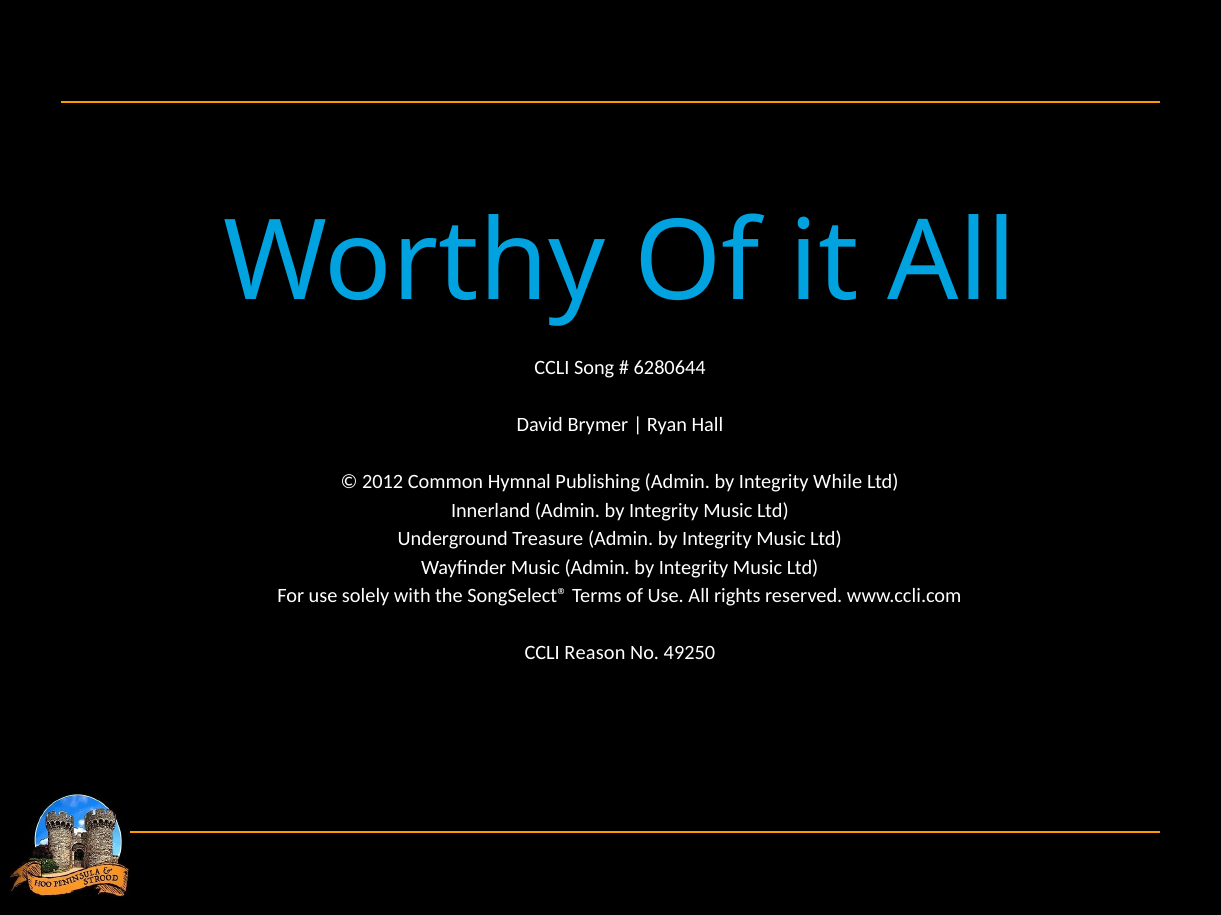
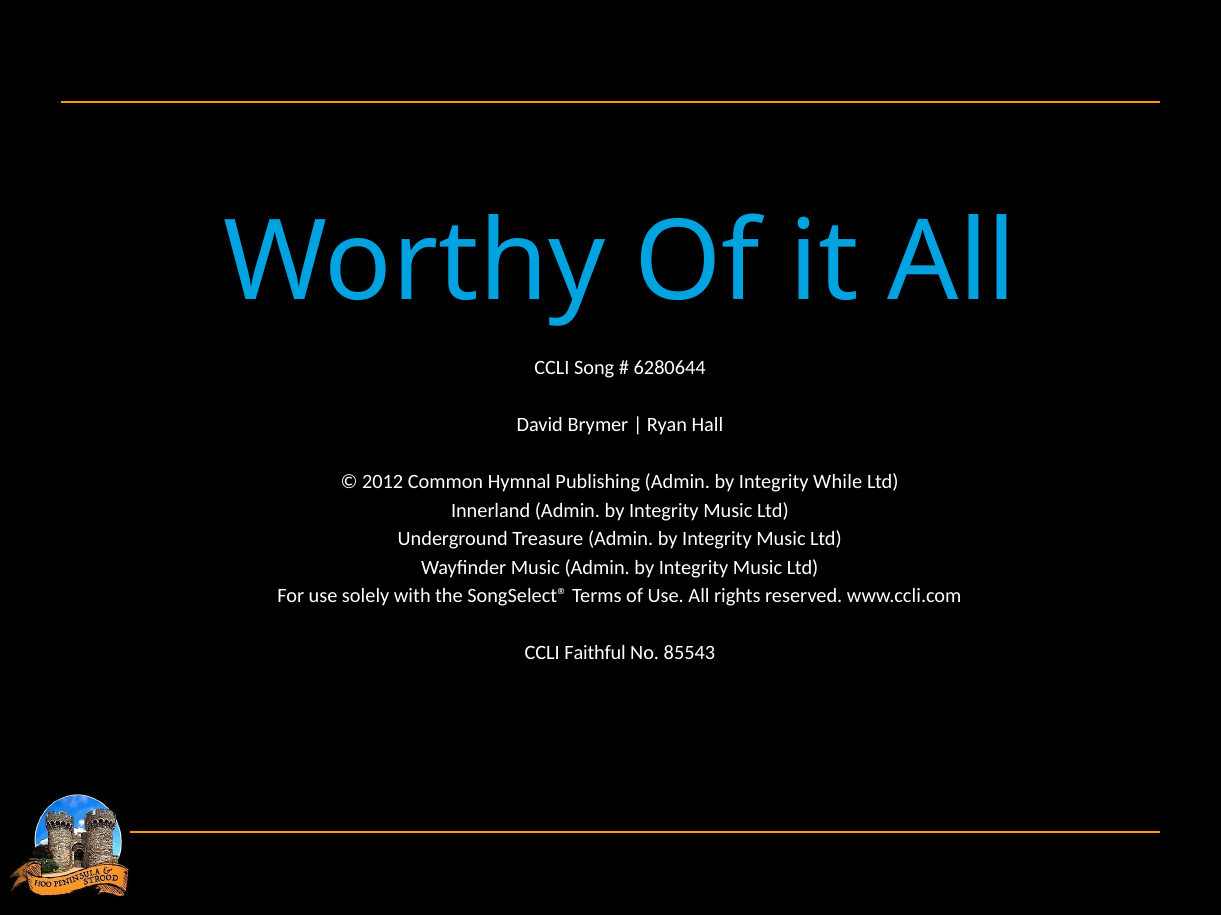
Reason: Reason -> Faithful
49250: 49250 -> 85543
